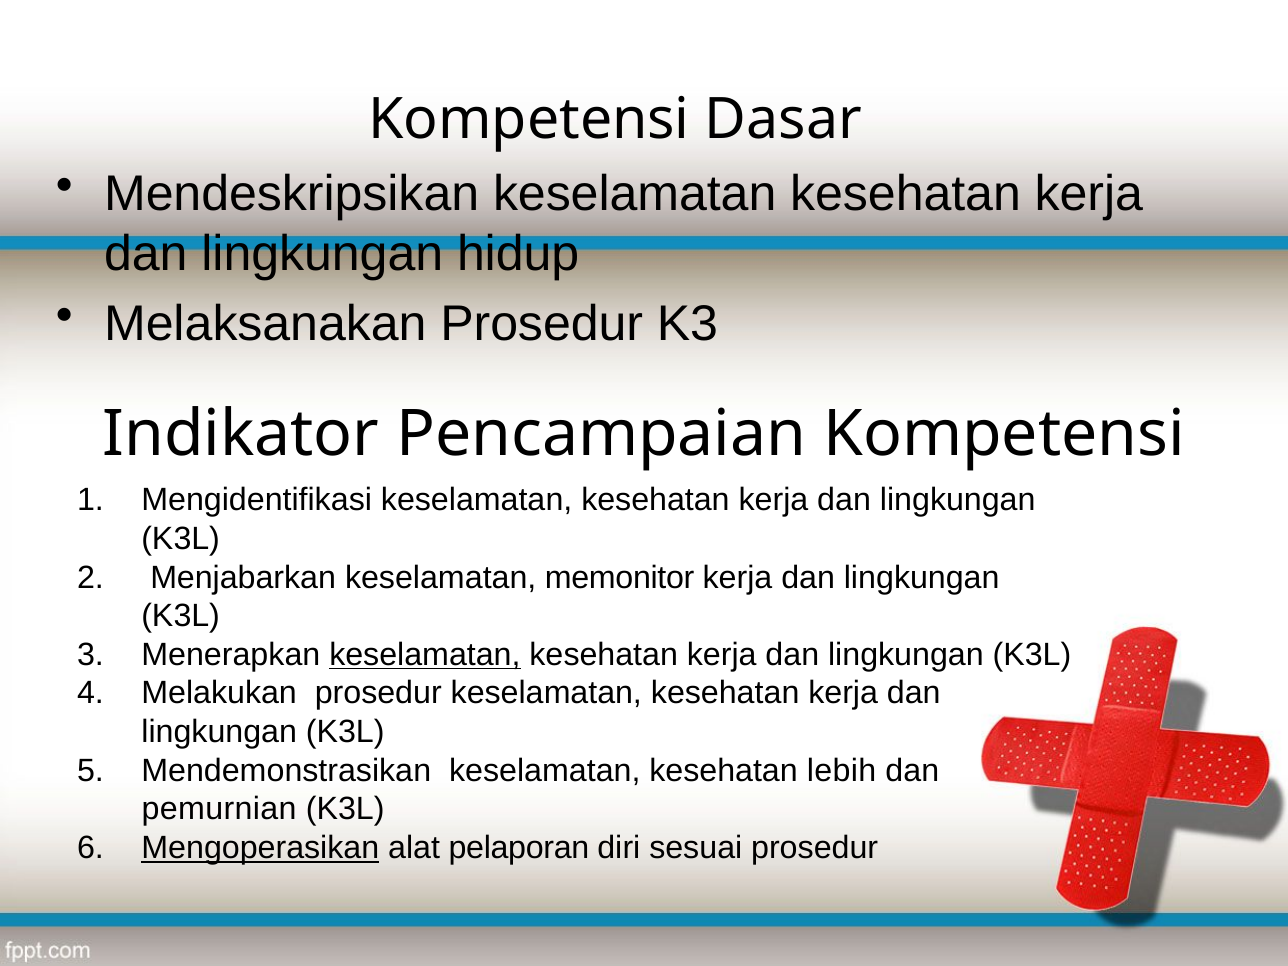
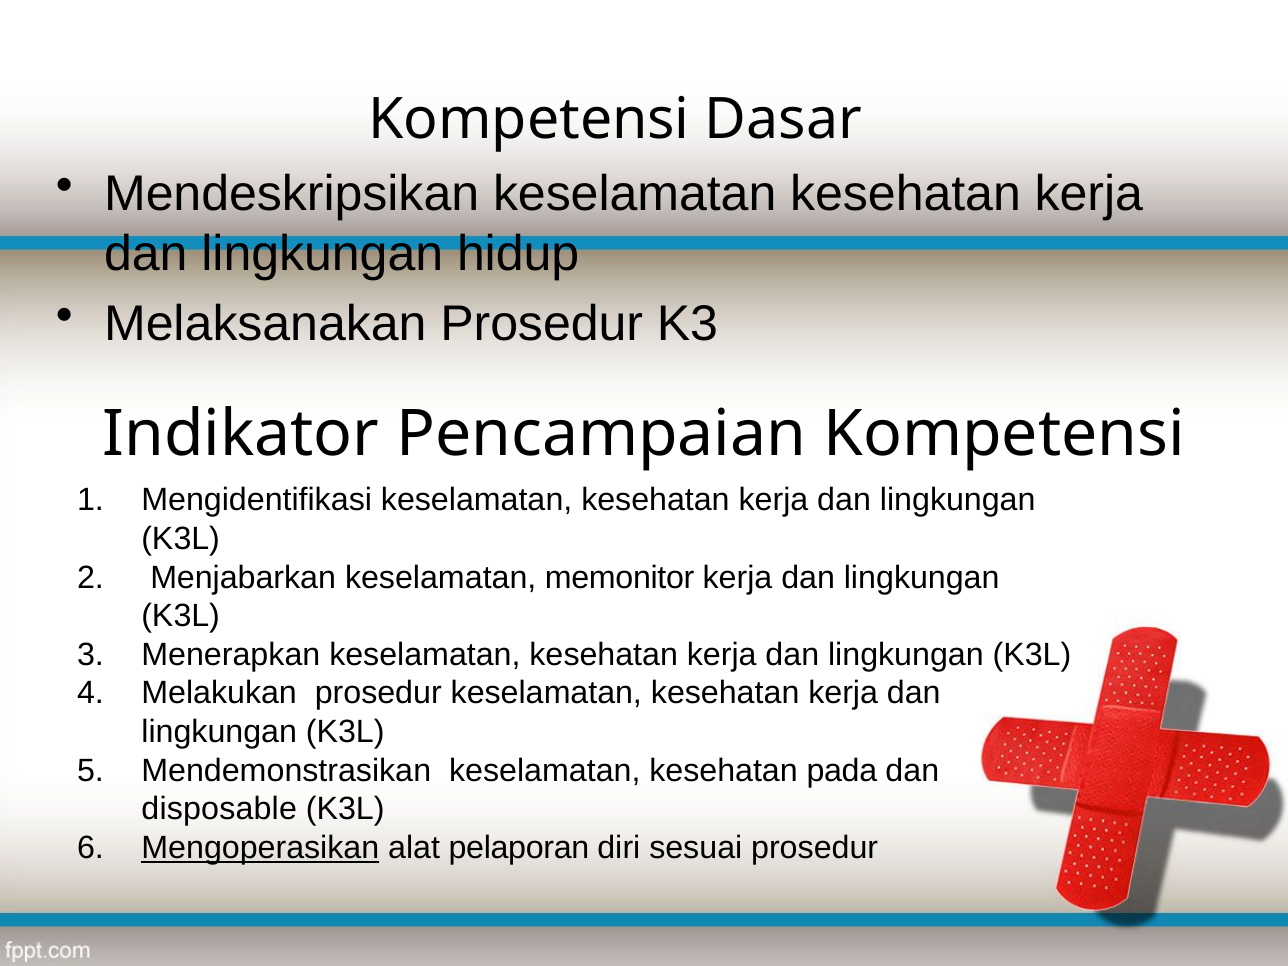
keselamatan at (425, 655) underline: present -> none
lebih: lebih -> pada
pemurnian: pemurnian -> disposable
